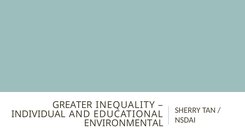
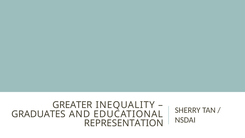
INDIVIDUAL: INDIVIDUAL -> GRADUATES
ENVIRONMENTAL: ENVIRONMENTAL -> REPRESENTATION
